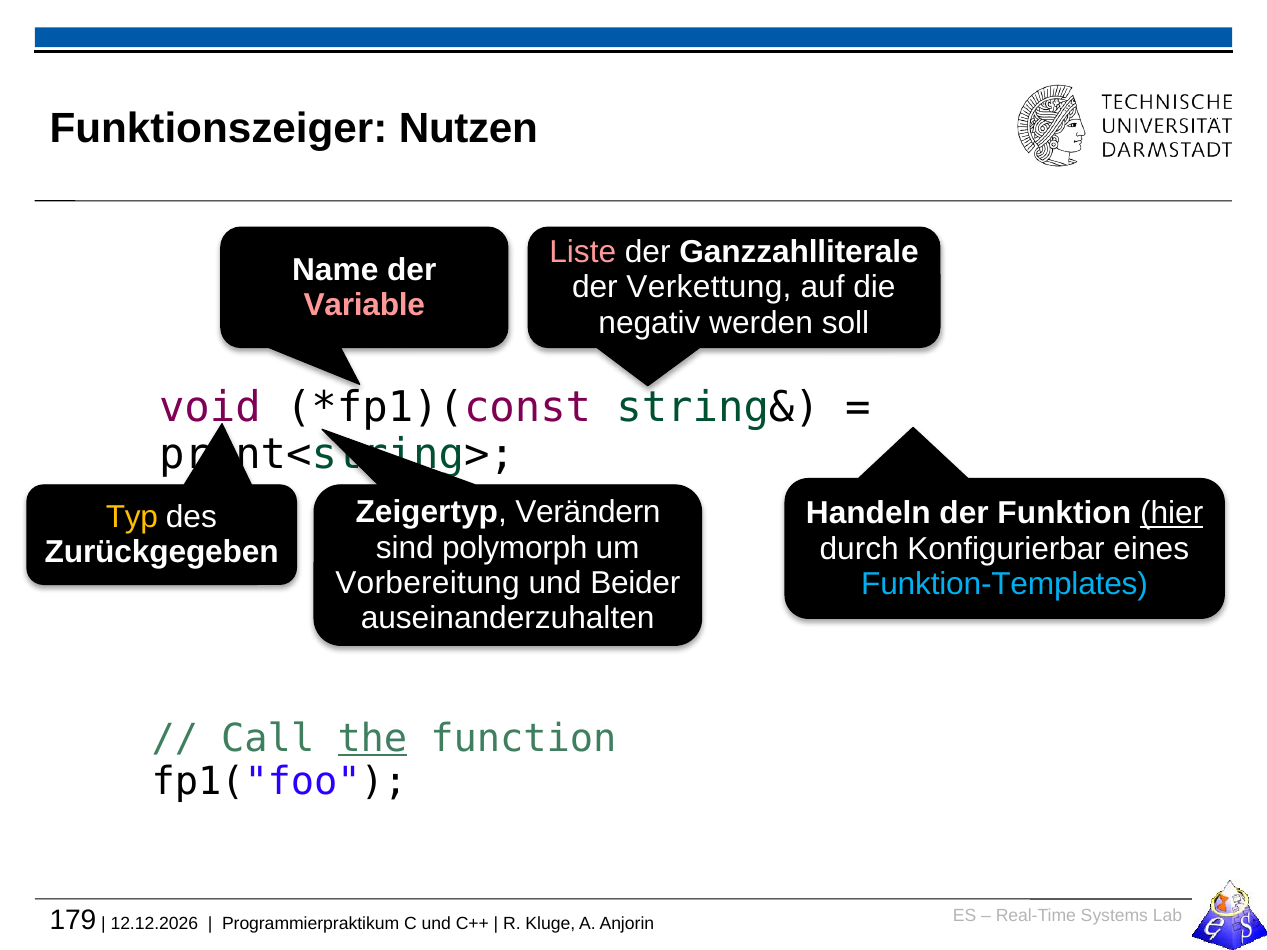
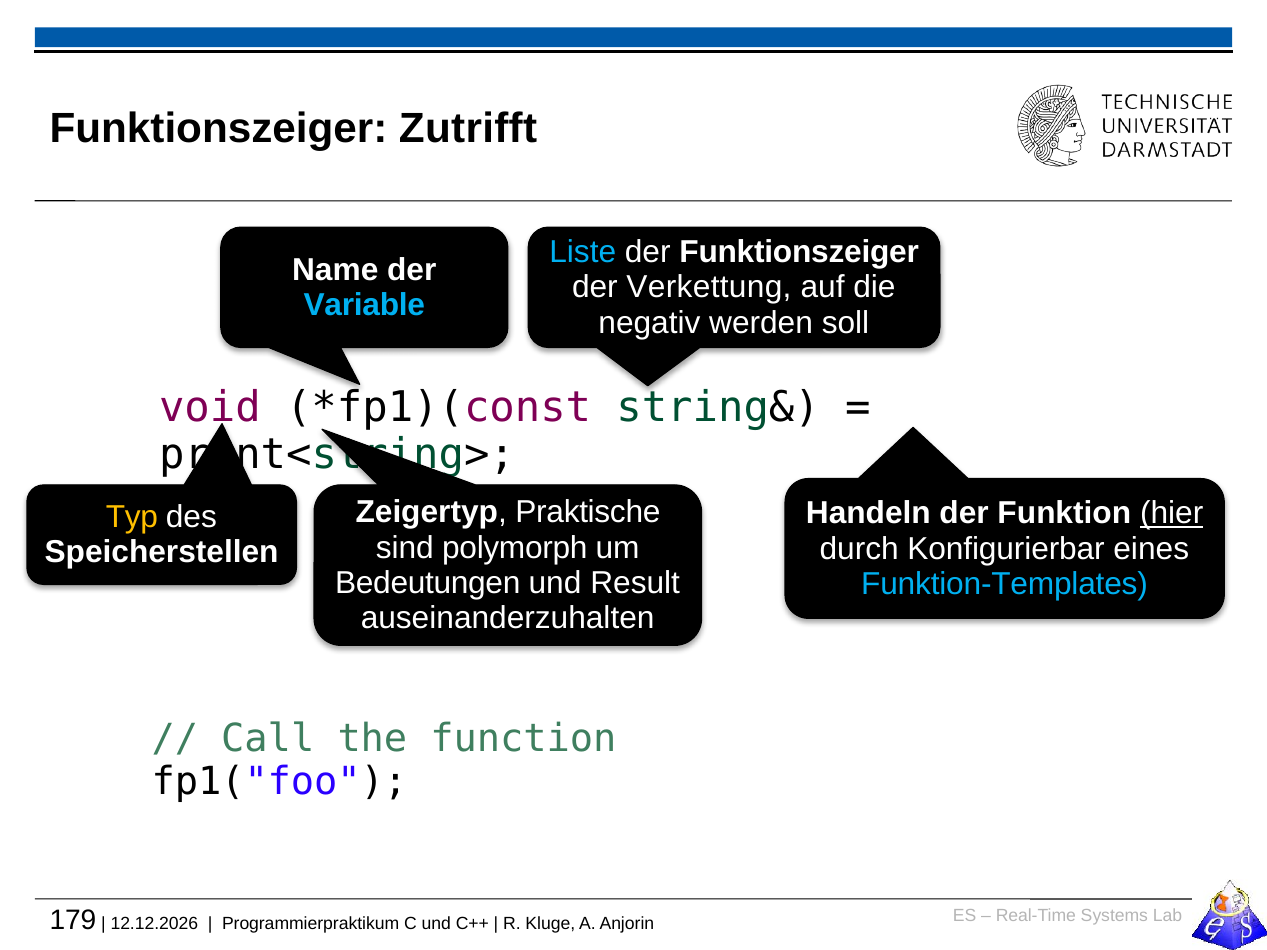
Nutzen: Nutzen -> Zutrifft
Liste colour: pink -> light blue
der Ganzzahlliterale: Ganzzahlliterale -> Funktionszeiger
Variable colour: pink -> light blue
Verändern: Verändern -> Praktische
Zurückgegeben: Zurückgegeben -> Speicherstellen
Vorbereitung: Vorbereitung -> Bedeutungen
Beider: Beider -> Result
the underline: present -> none
